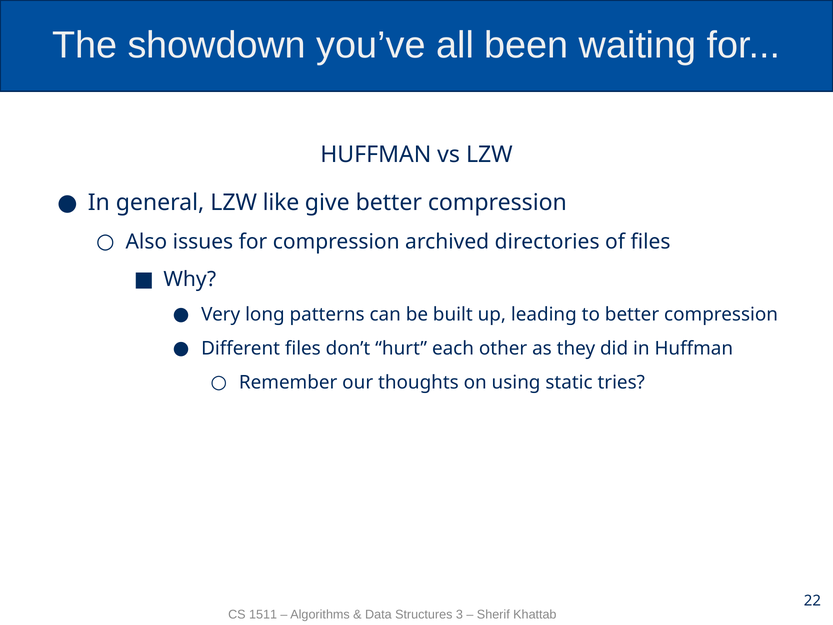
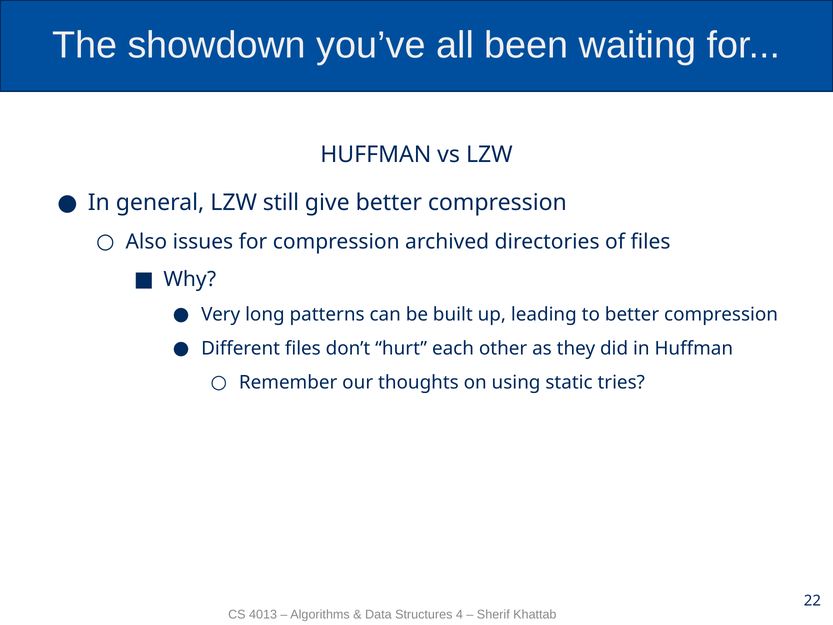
like: like -> still
1511: 1511 -> 4013
3: 3 -> 4
